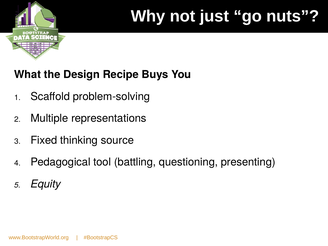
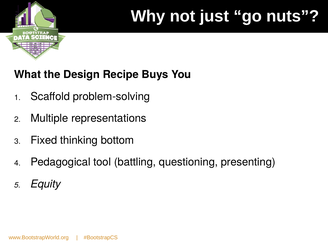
source: source -> bottom
